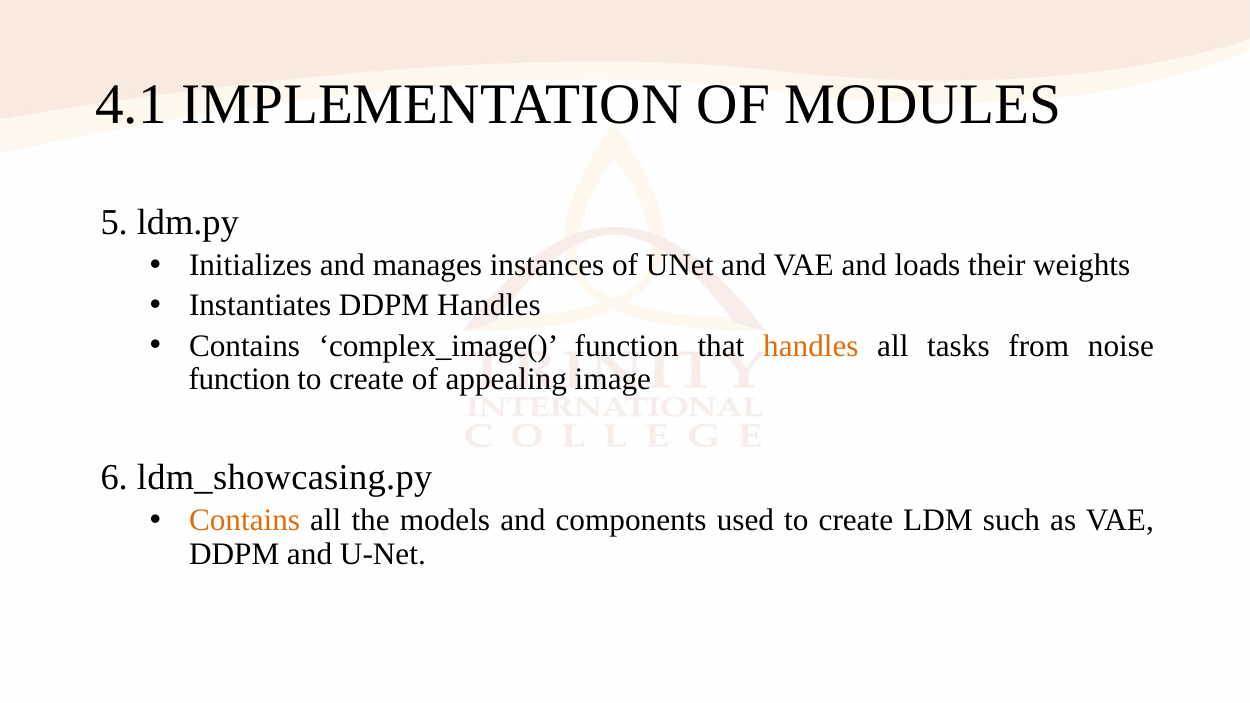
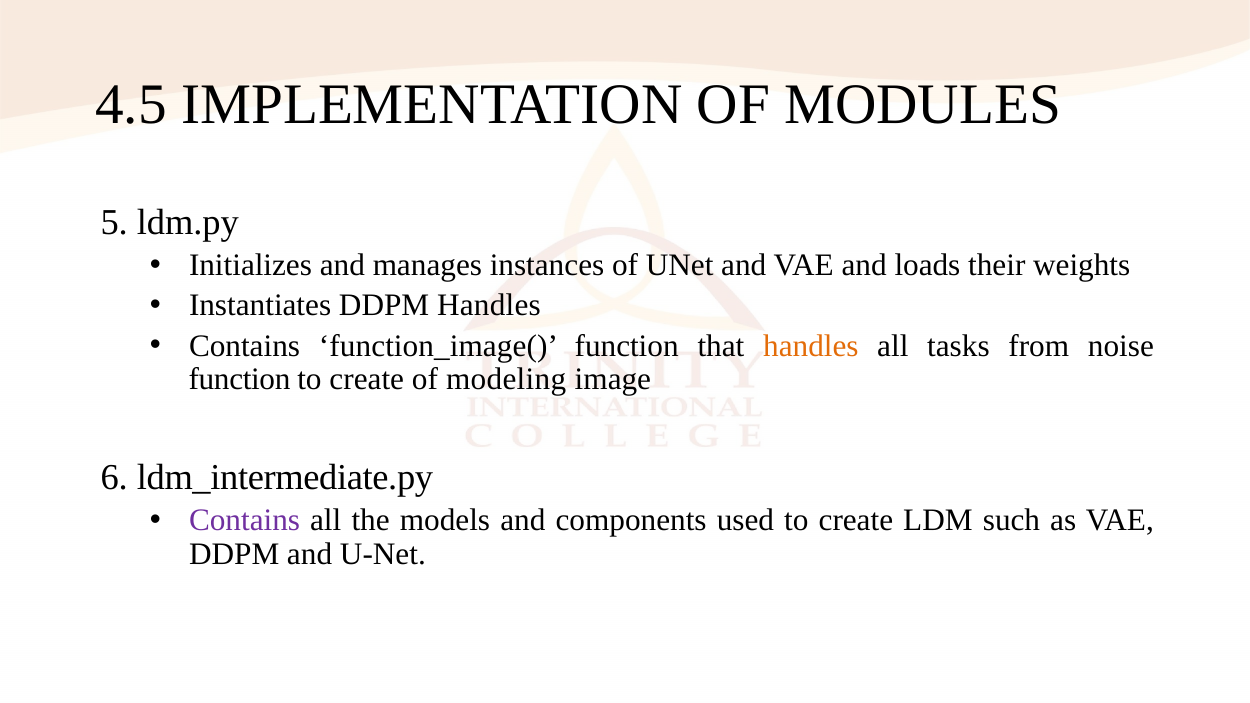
4.1: 4.1 -> 4.5
complex_image(: complex_image( -> function_image(
appealing: appealing -> modeling
ldm_showcasing.py: ldm_showcasing.py -> ldm_intermediate.py
Contains at (245, 521) colour: orange -> purple
